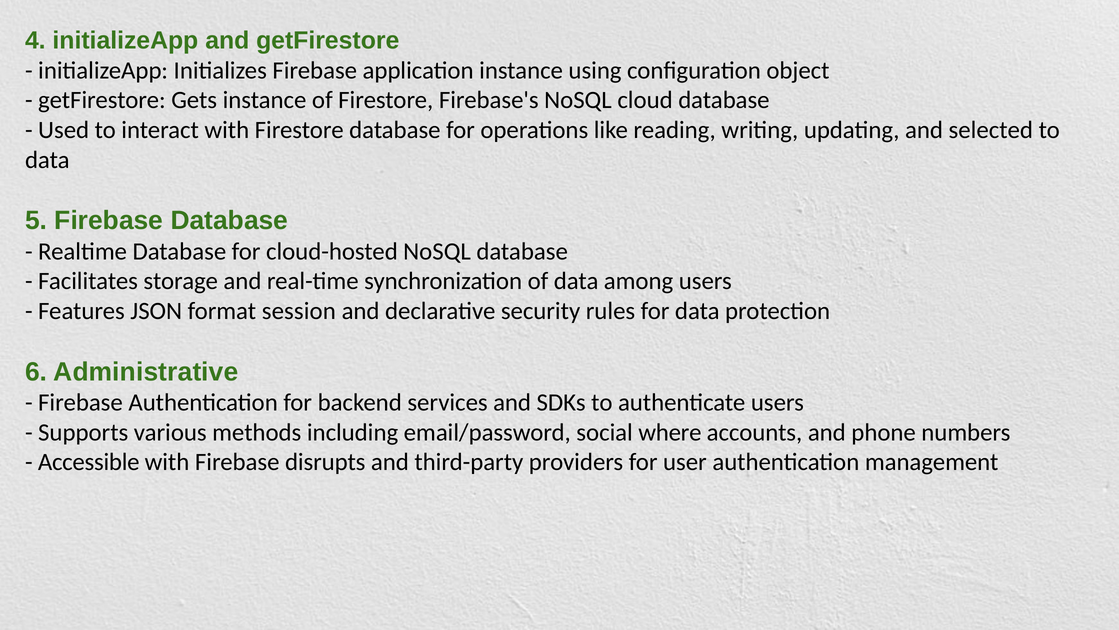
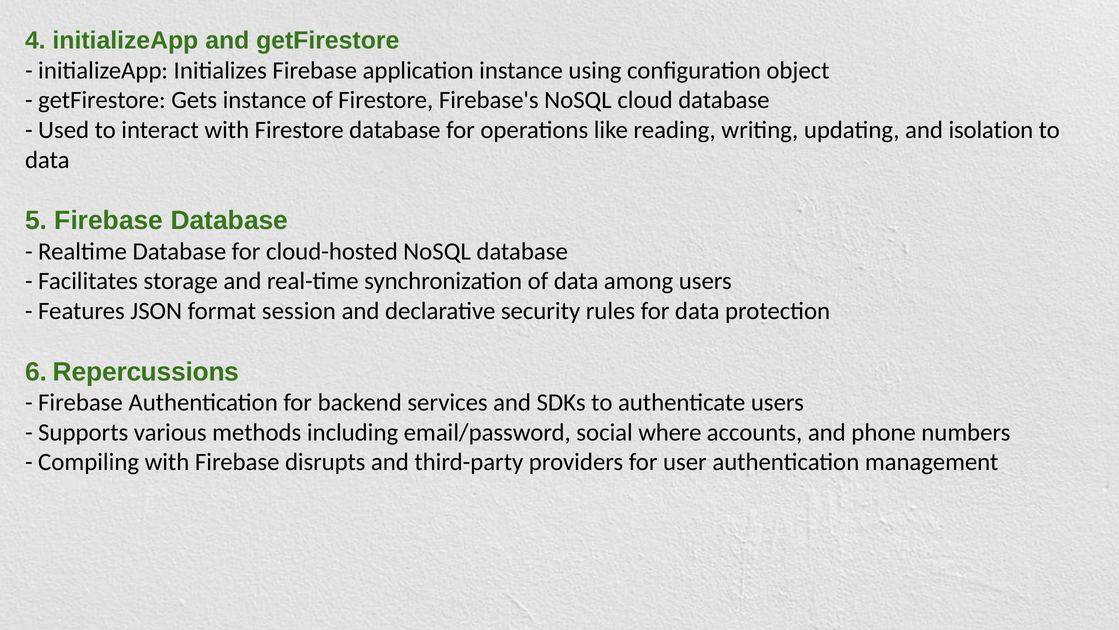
selected: selected -> isolation
Administrative: Administrative -> Repercussions
Accessible: Accessible -> Compiling
